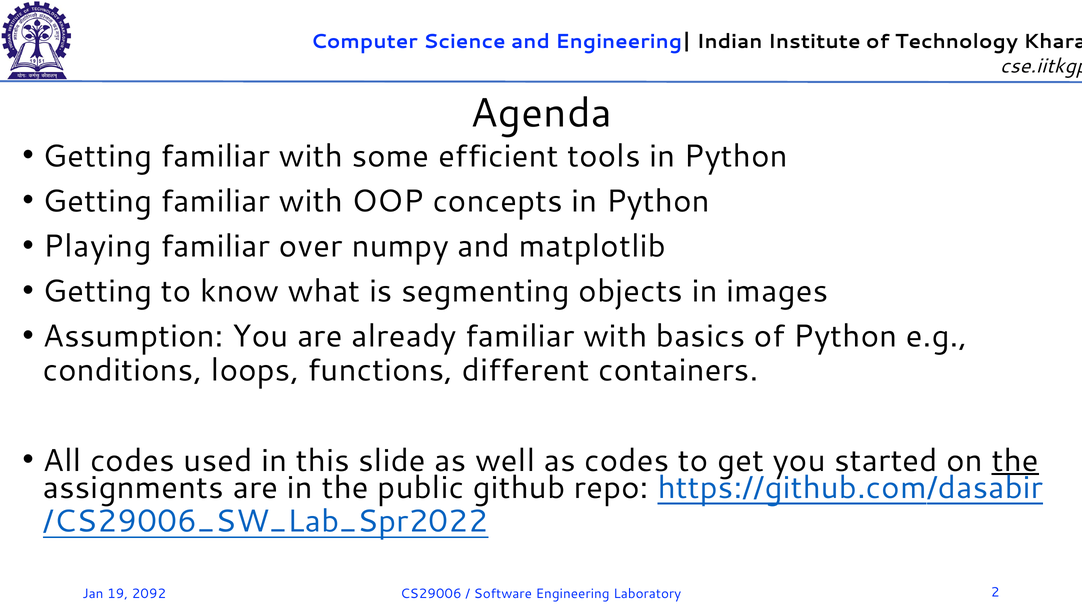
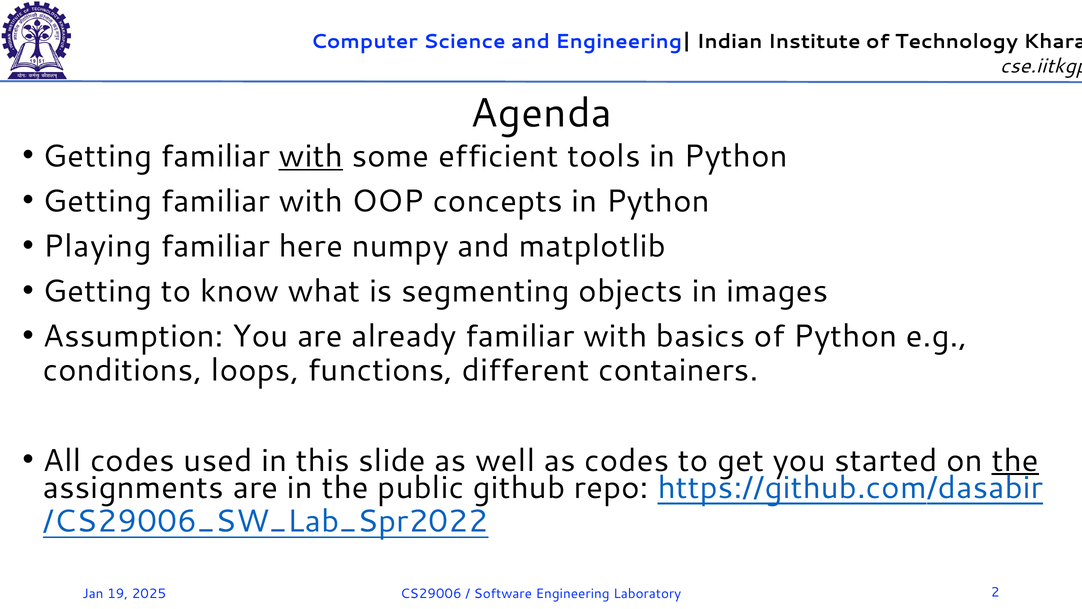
with at (311, 156) underline: none -> present
over: over -> here
2092: 2092 -> 2025
